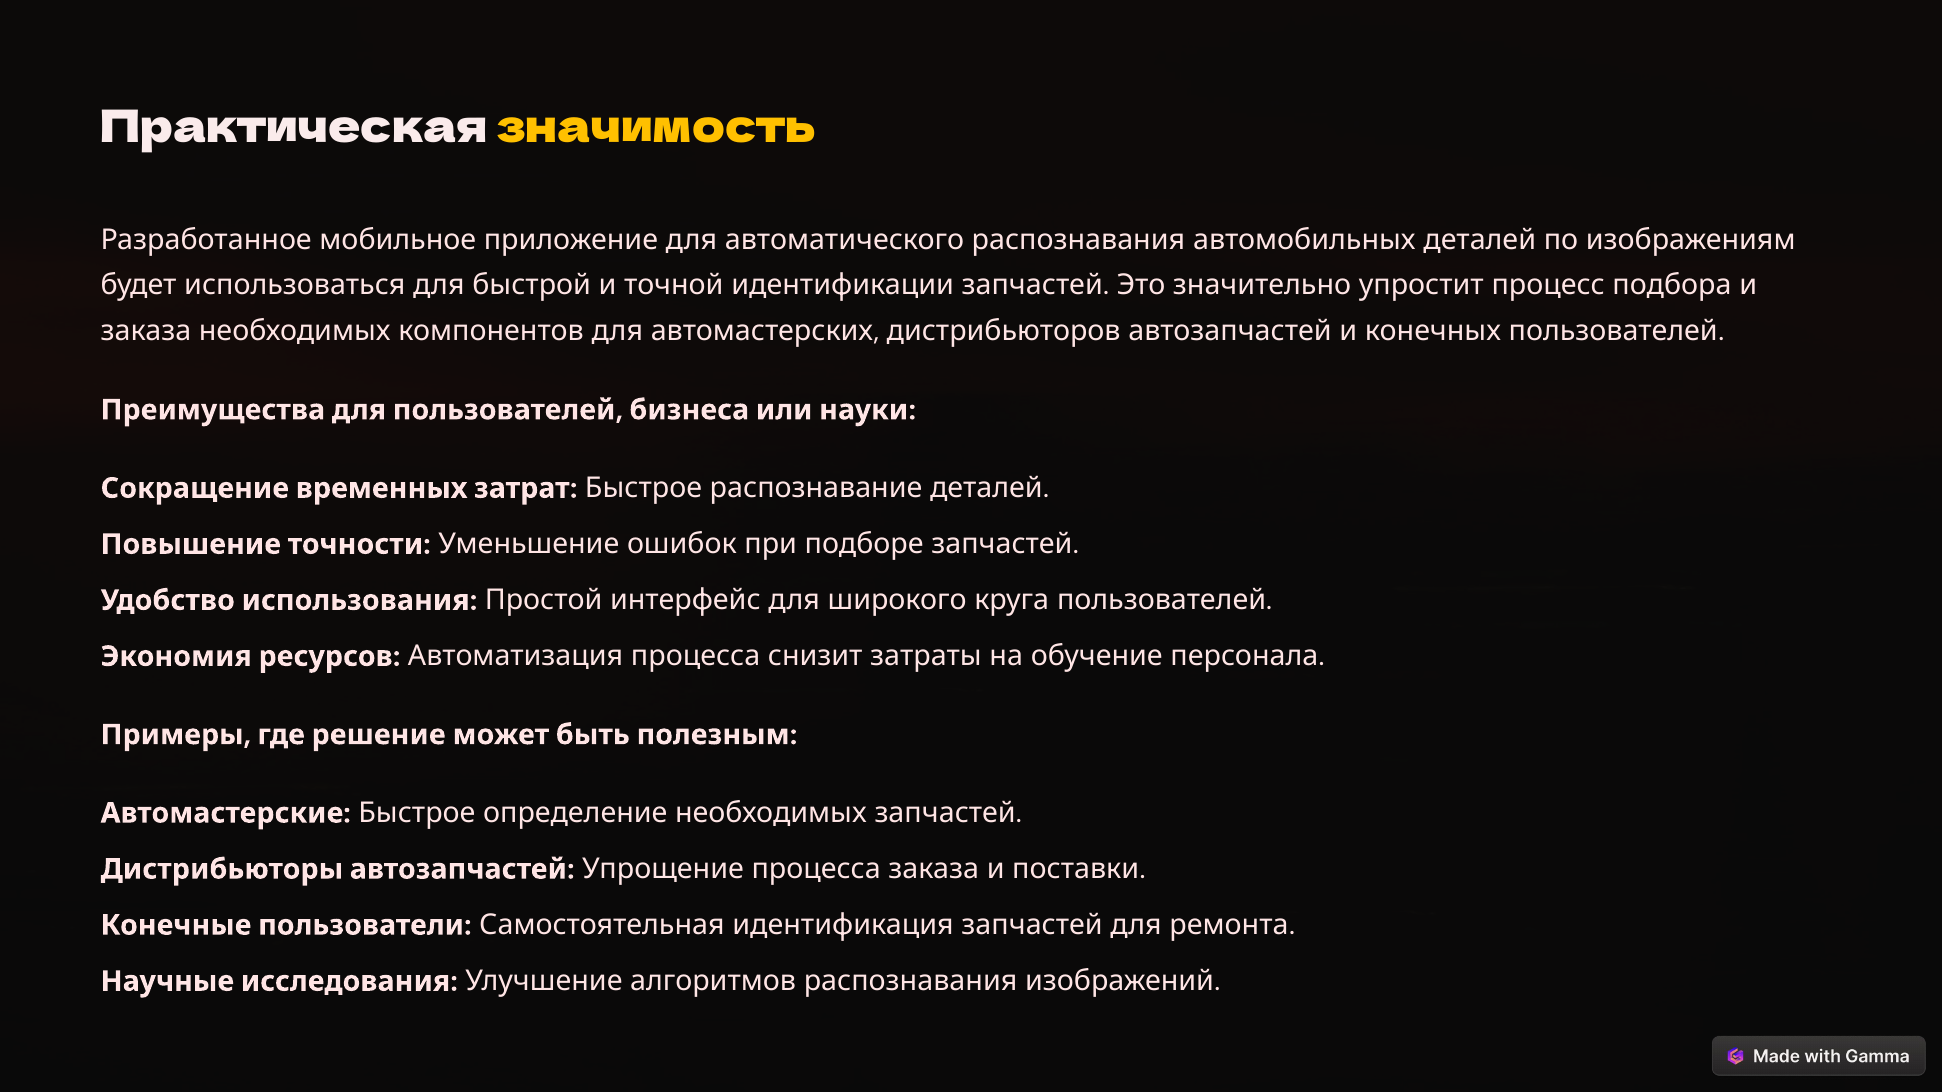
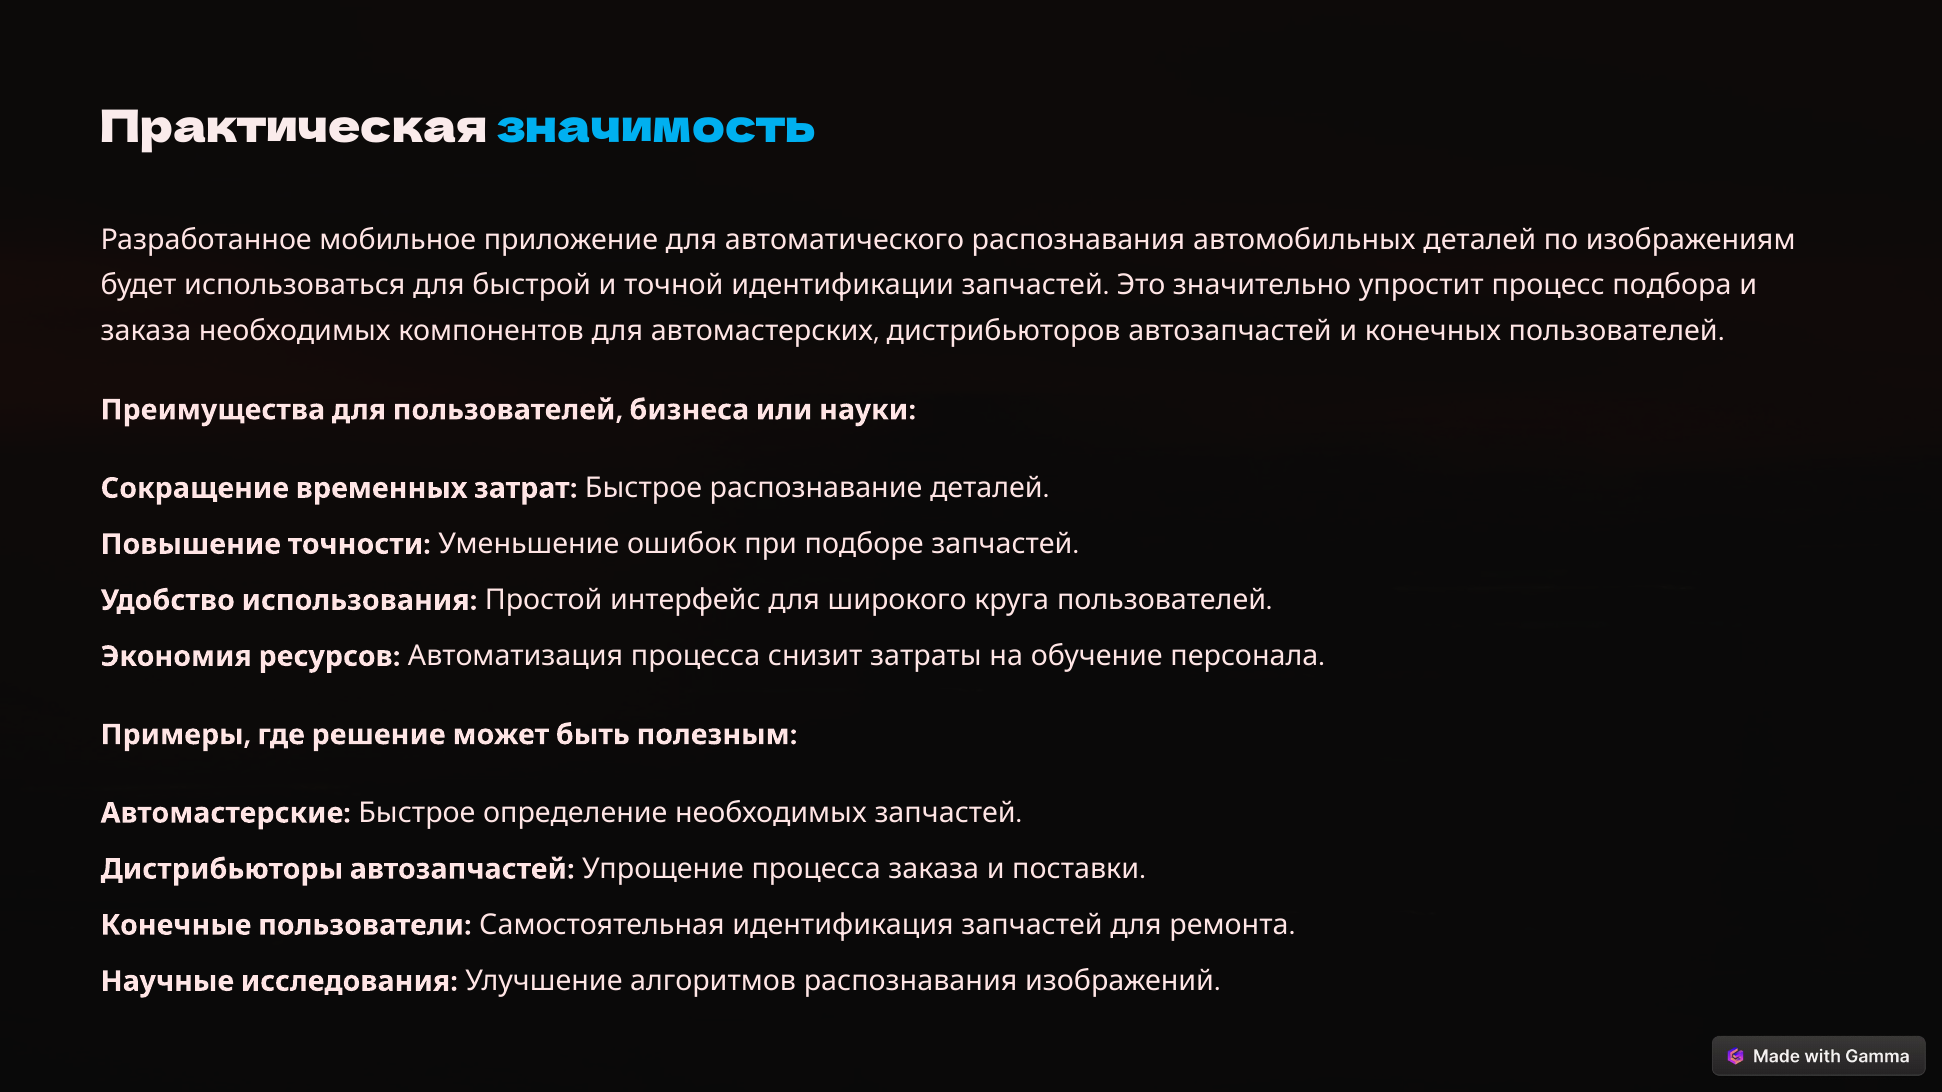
значимость colour: yellow -> light blue
